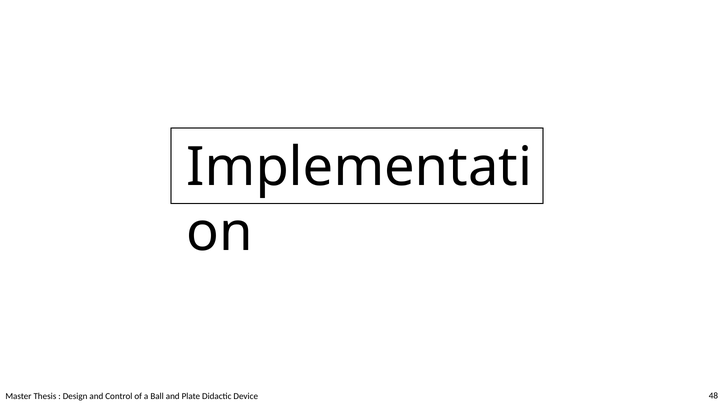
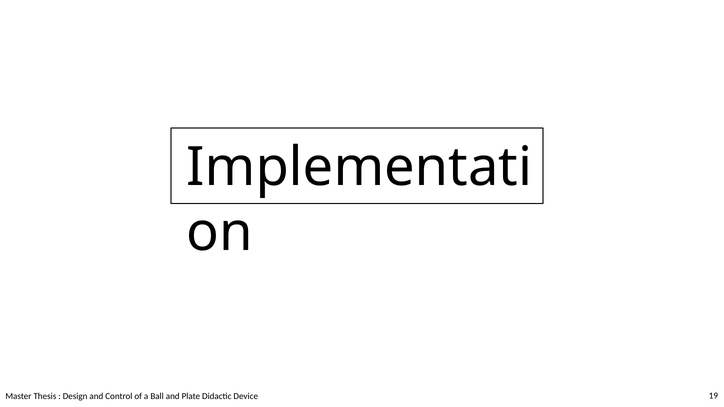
48: 48 -> 19
